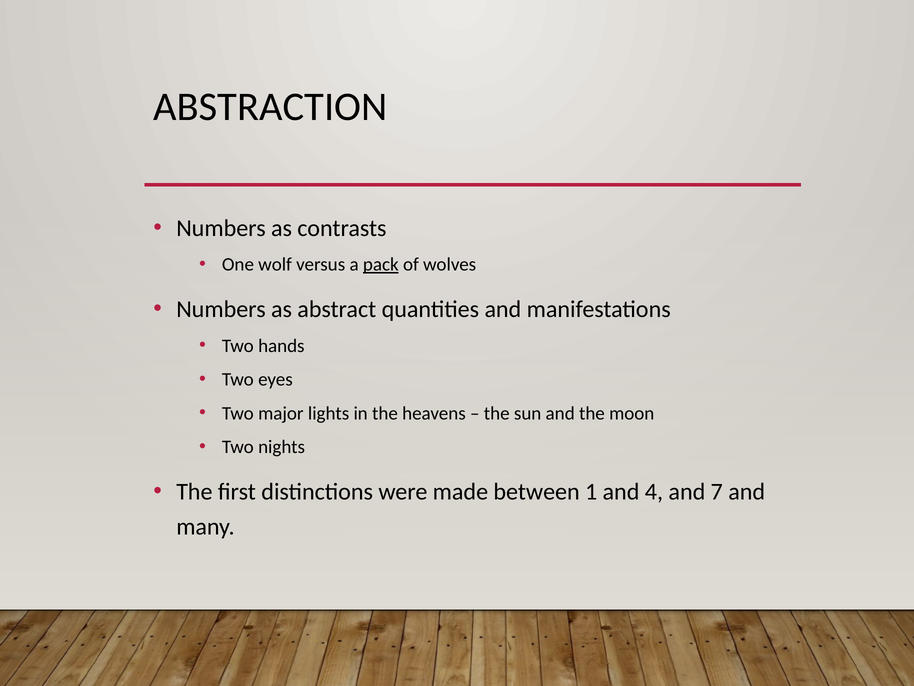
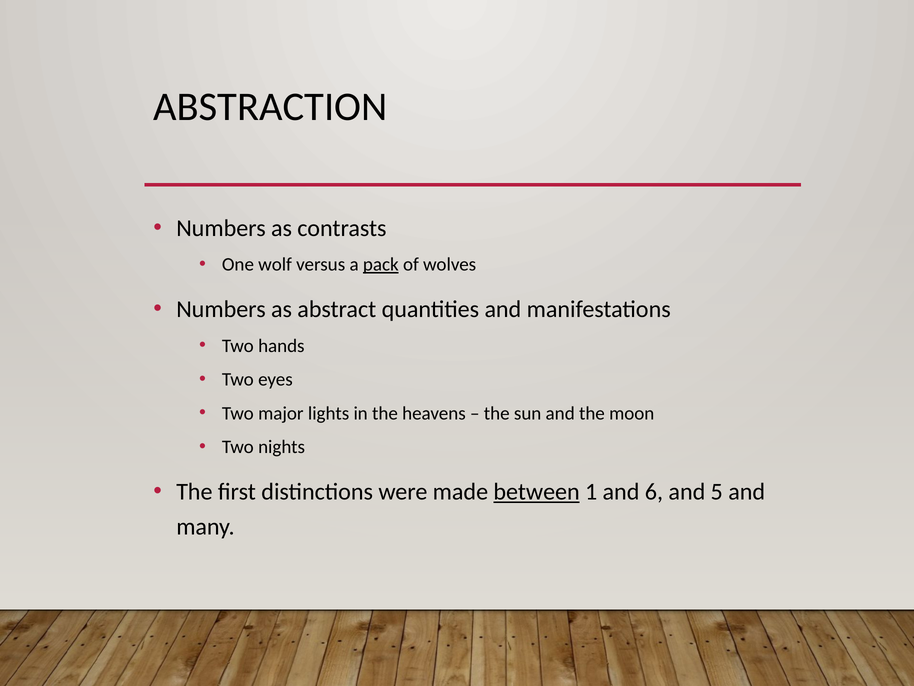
between underline: none -> present
4: 4 -> 6
7: 7 -> 5
